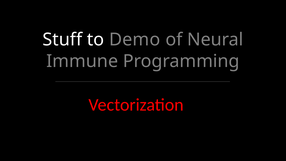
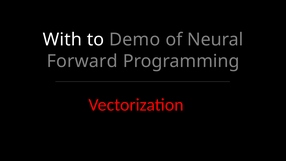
Stuff: Stuff -> With
Immune: Immune -> Forward
